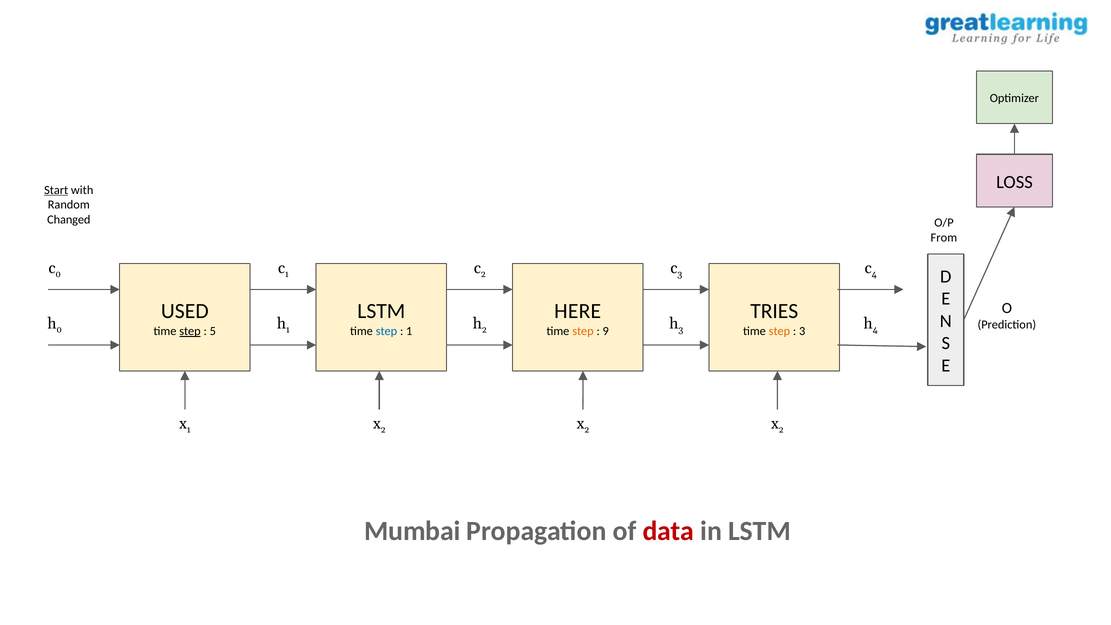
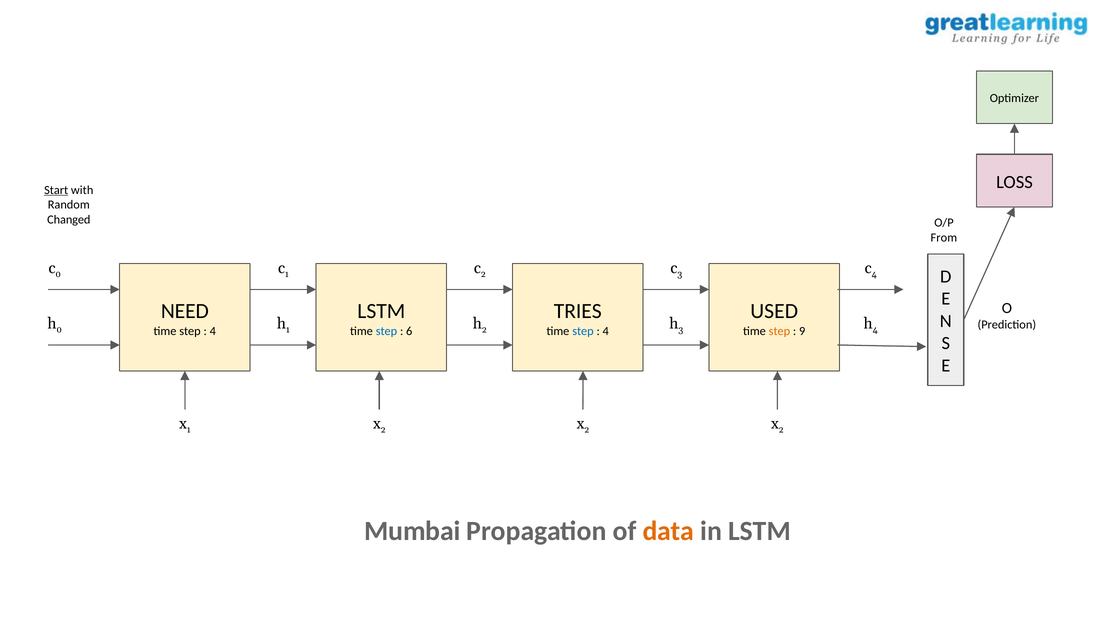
USED: USED -> NEED
HERE: HERE -> TRIES
TRIES: TRIES -> USED
step at (190, 331) underline: present -> none
5 at (213, 331): 5 -> 4
1 at (409, 331): 1 -> 6
step at (583, 331) colour: orange -> blue
9 at (606, 331): 9 -> 4
3 at (802, 331): 3 -> 9
data colour: red -> orange
